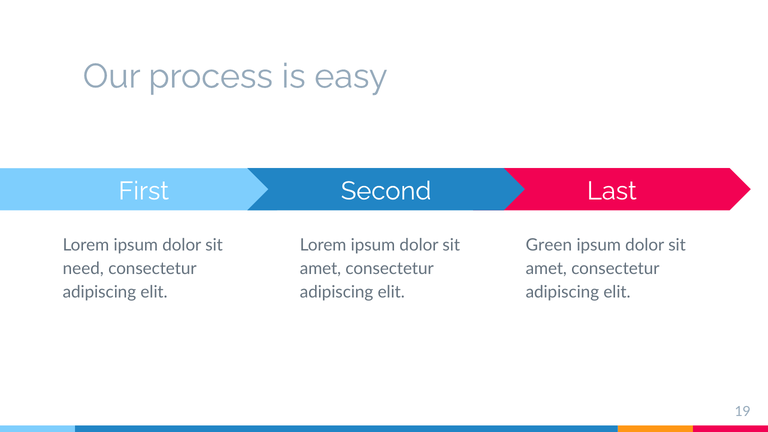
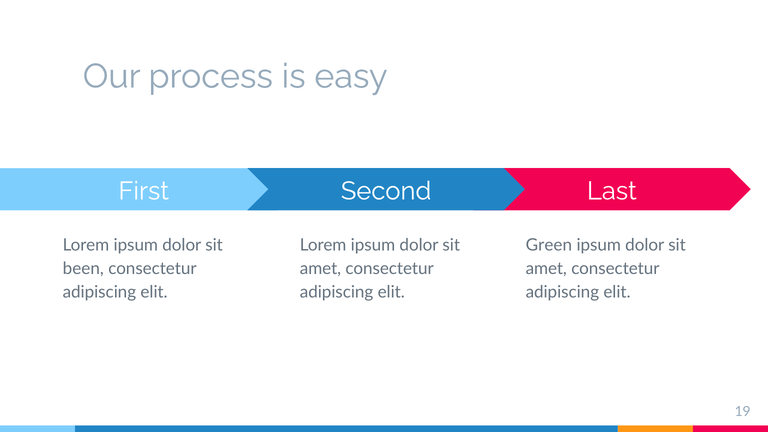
need: need -> been
